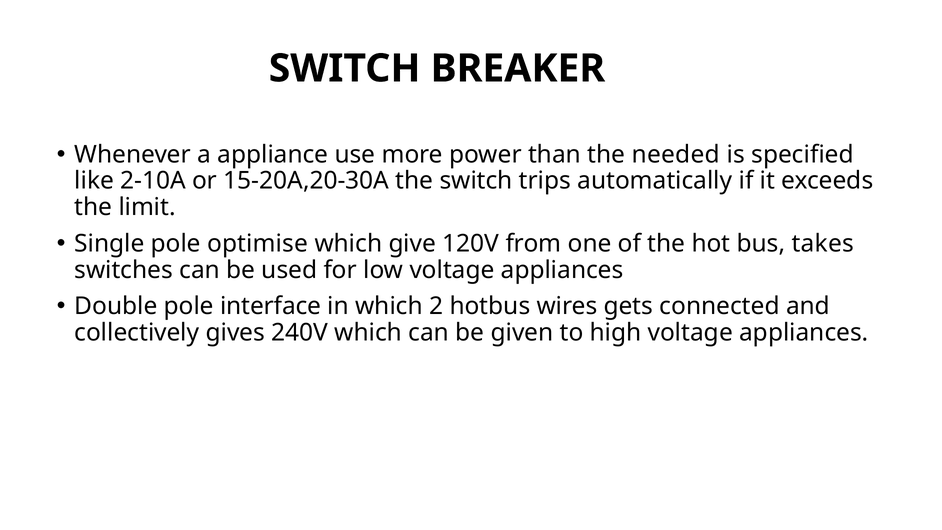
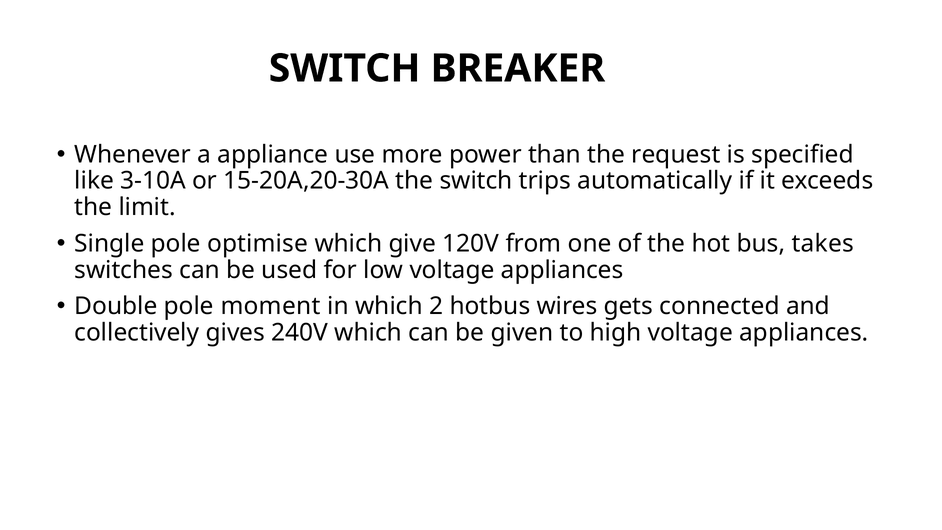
needed: needed -> request
2-10A: 2-10A -> 3-10A
interface: interface -> moment
